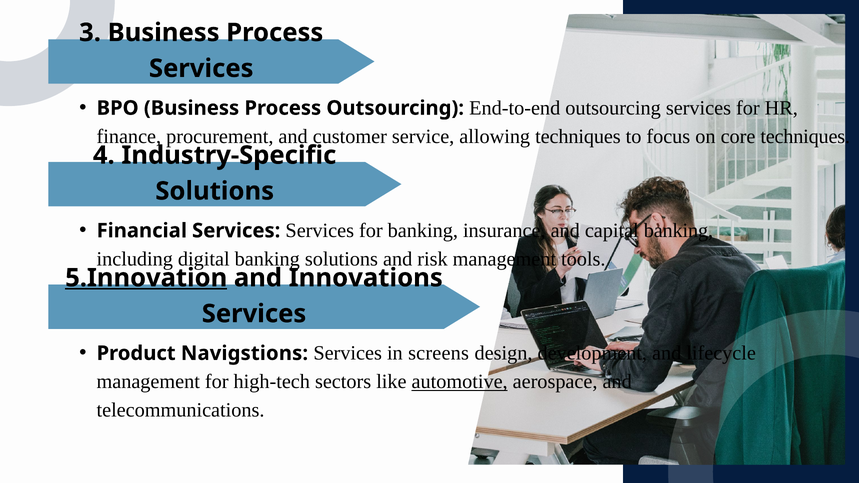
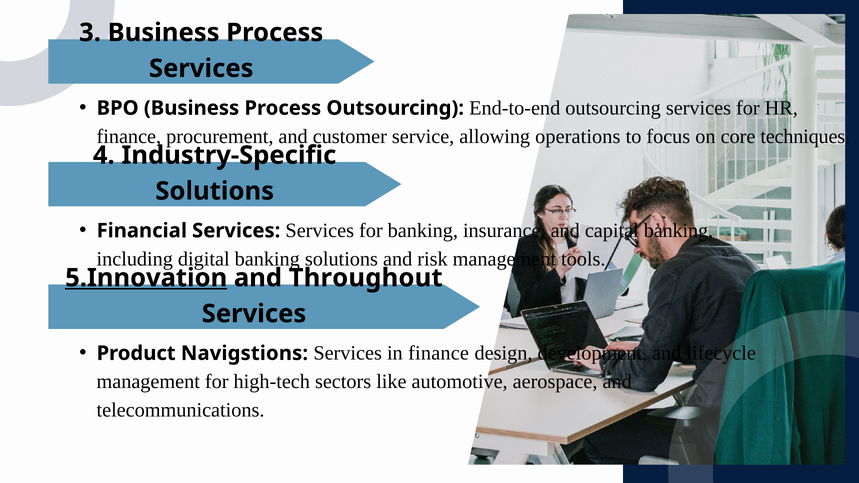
allowing techniques: techniques -> operations
Innovations: Innovations -> Throughout
in screens: screens -> finance
automotive underline: present -> none
